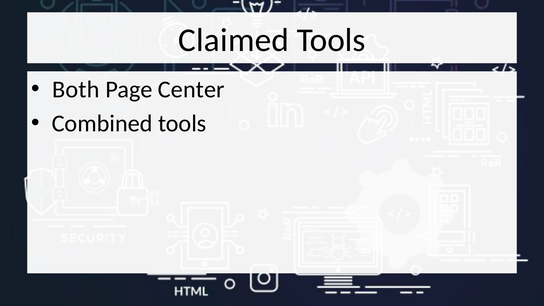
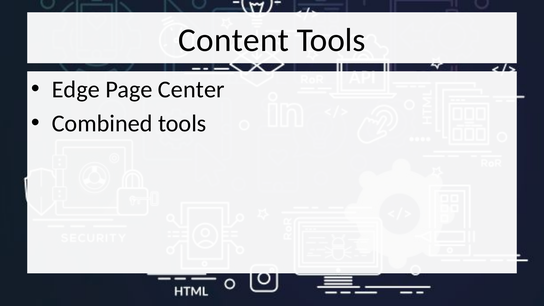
Claimed: Claimed -> Content
Both: Both -> Edge
